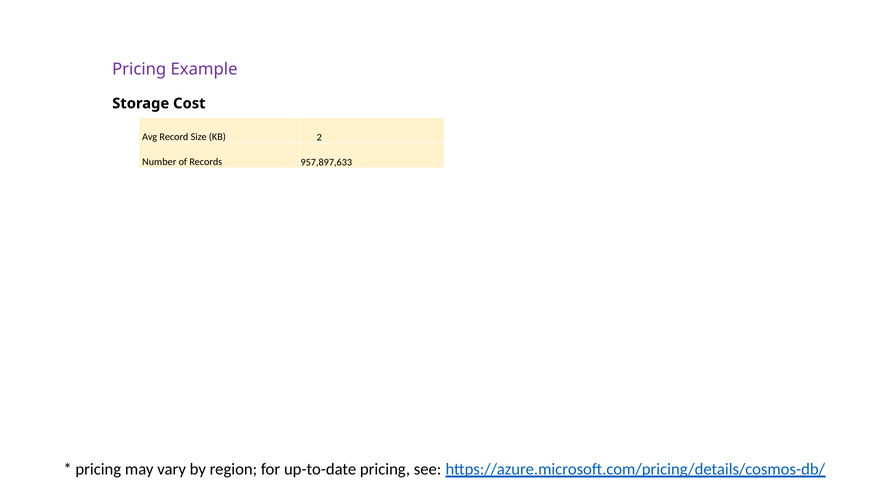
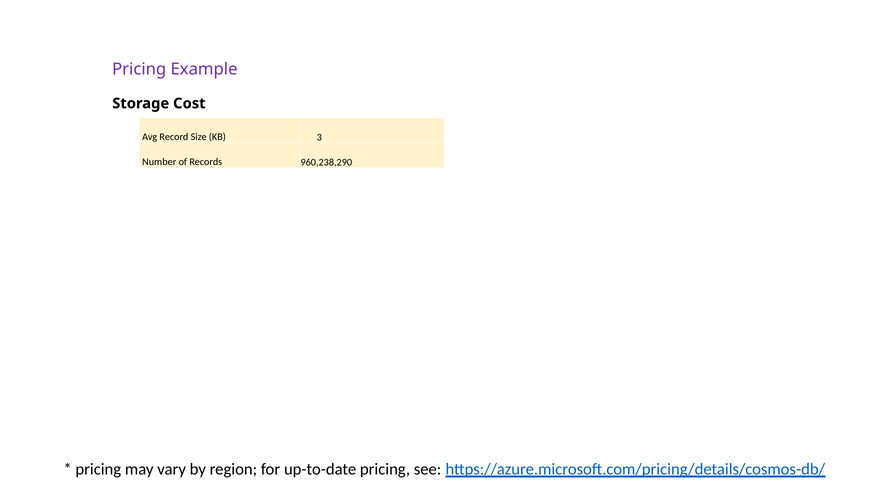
2: 2 -> 3
957,897,633: 957,897,633 -> 960,238,290
